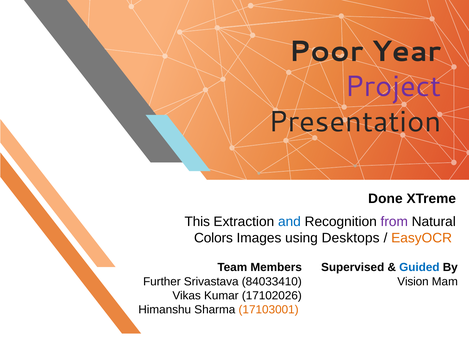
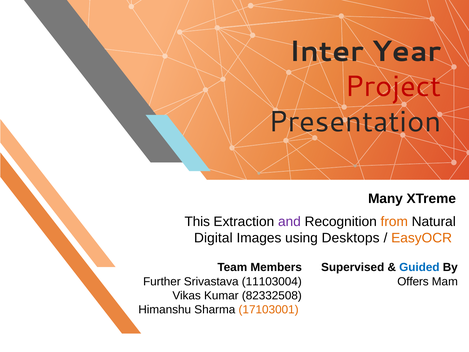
Poor: Poor -> Inter
Project colour: purple -> red
Done: Done -> Many
and colour: blue -> purple
from colour: purple -> orange
Colors: Colors -> Digital
84033410: 84033410 -> 11103004
Vision: Vision -> Offers
17102026: 17102026 -> 82332508
